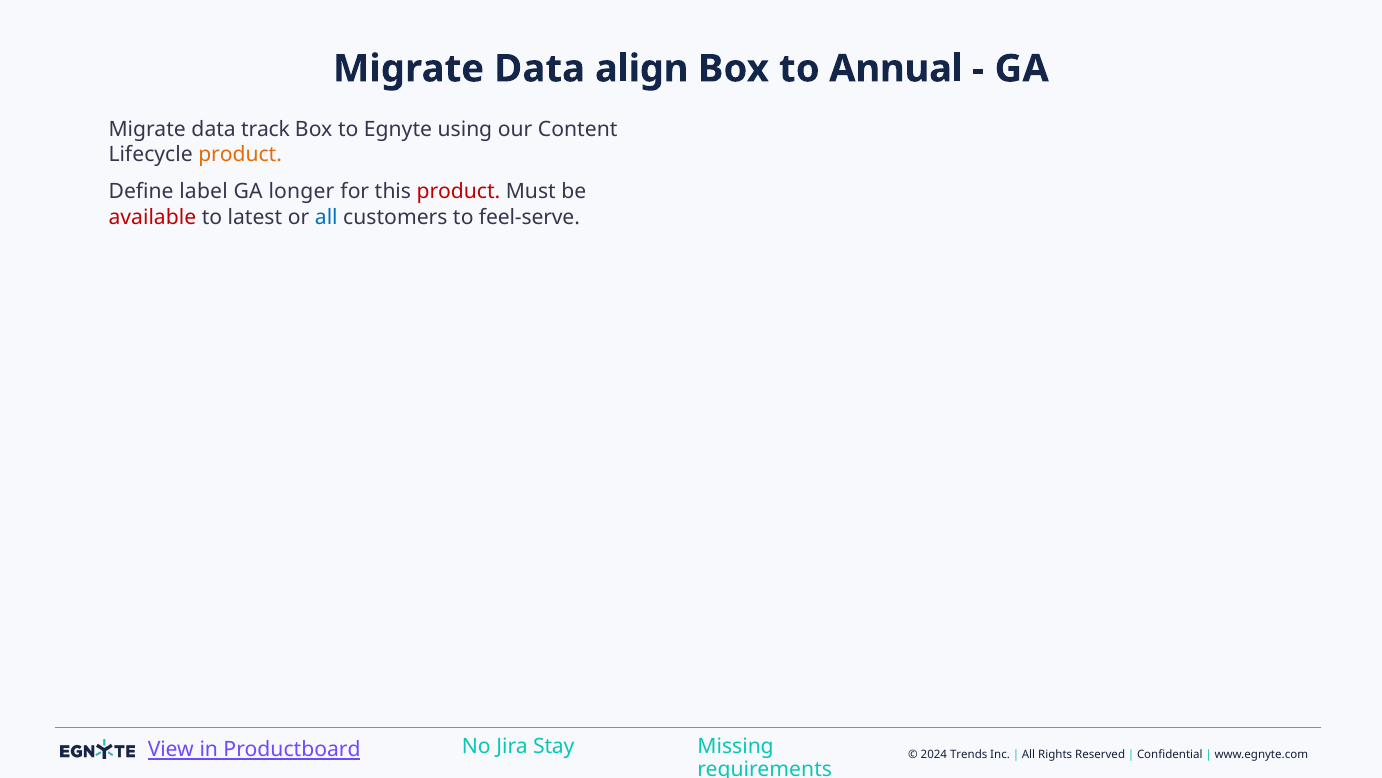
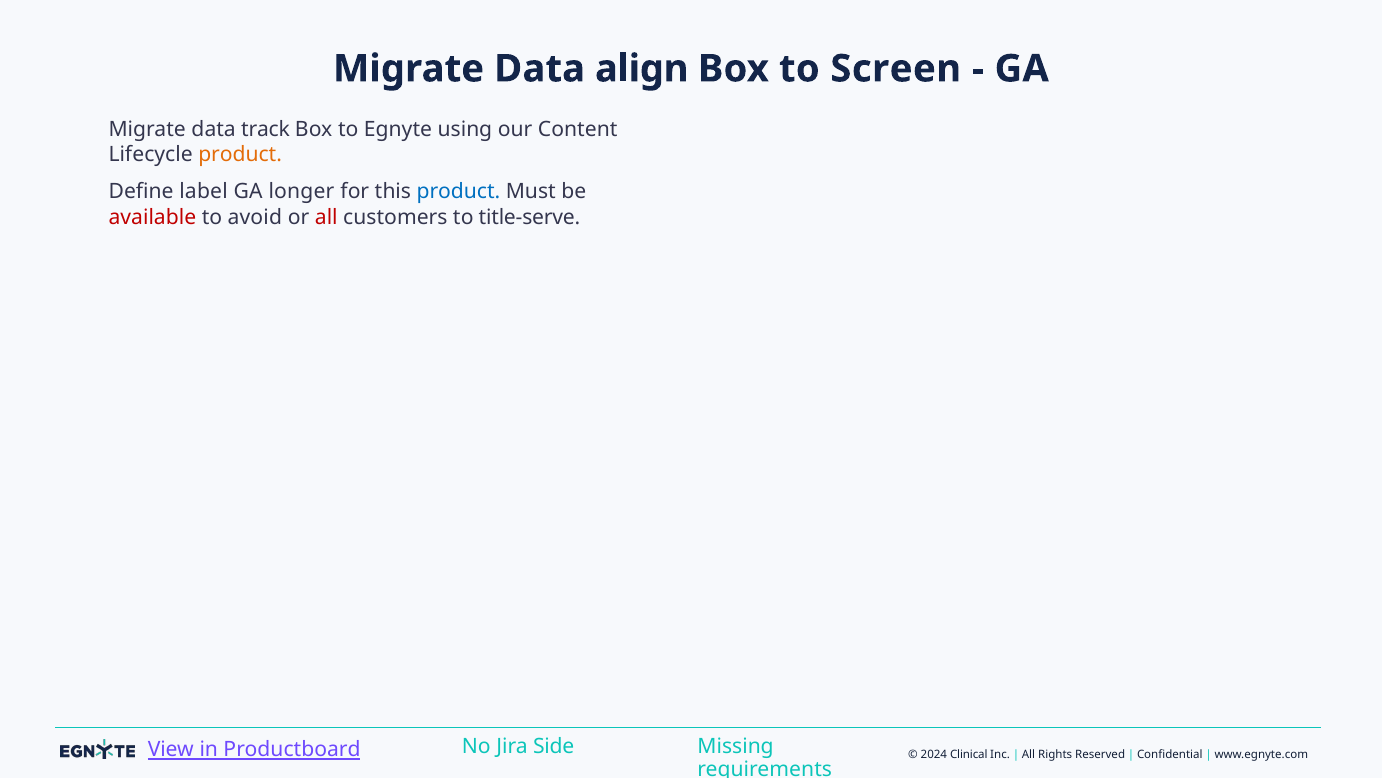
Annual: Annual -> Screen
product at (458, 192) colour: red -> blue
latest: latest -> avoid
all at (326, 217) colour: blue -> red
feel-serve: feel-serve -> title-serve
Stay: Stay -> Side
Trends: Trends -> Clinical
